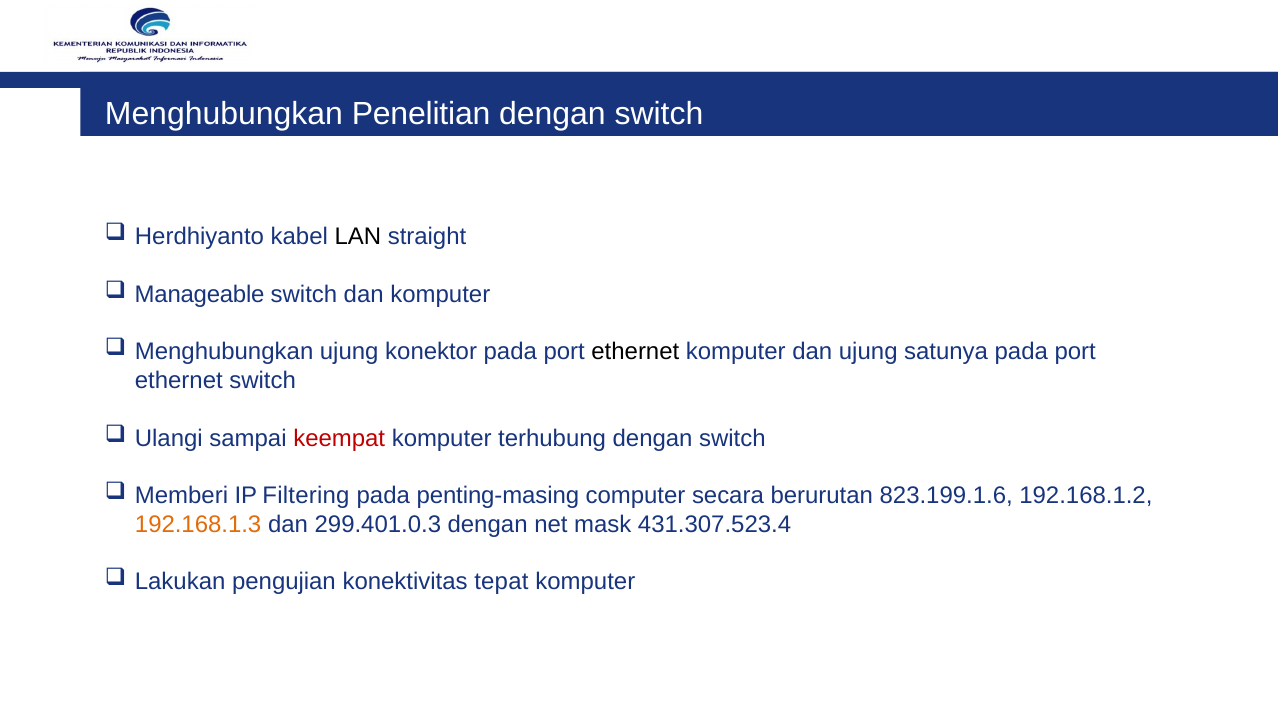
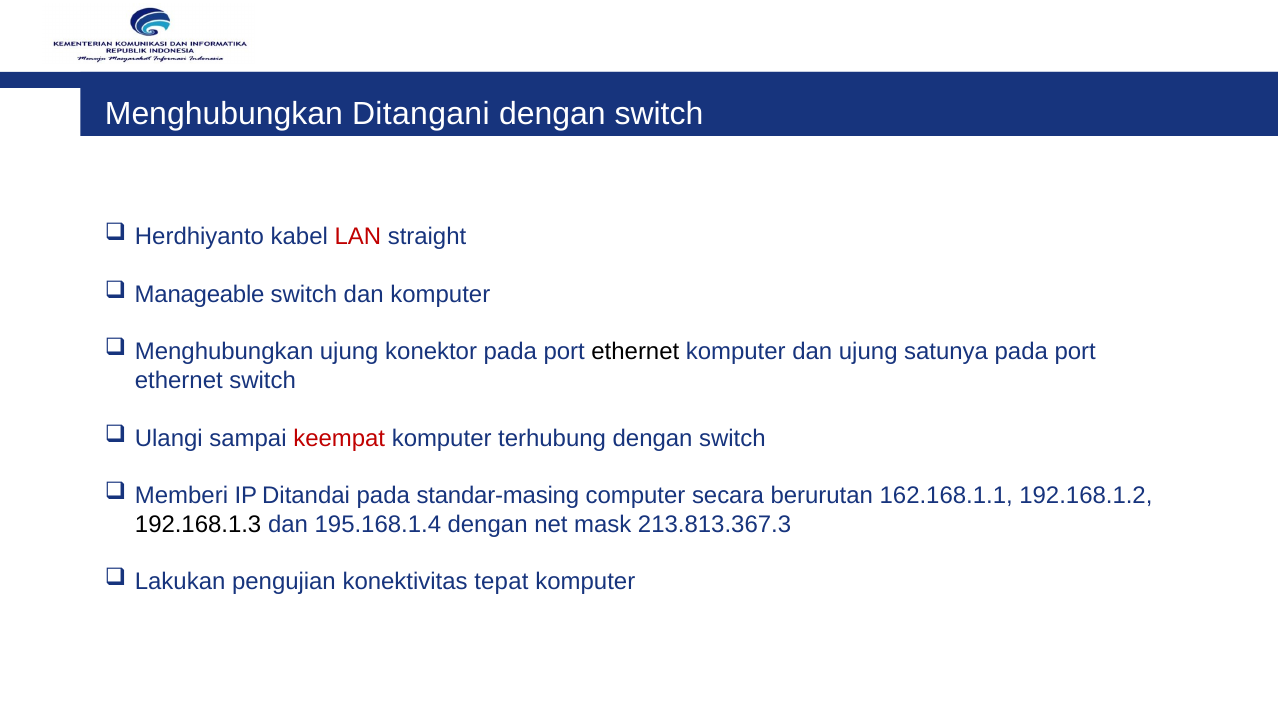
Penelitian: Penelitian -> Ditangani
LAN colour: black -> red
Filtering: Filtering -> Ditandai
penting-masing: penting-masing -> standar-masing
823.199.1.6: 823.199.1.6 -> 162.168.1.1
192.168.1.3 colour: orange -> black
299.401.0.3: 299.401.0.3 -> 195.168.1.4
431.307.523.4: 431.307.523.4 -> 213.813.367.3
